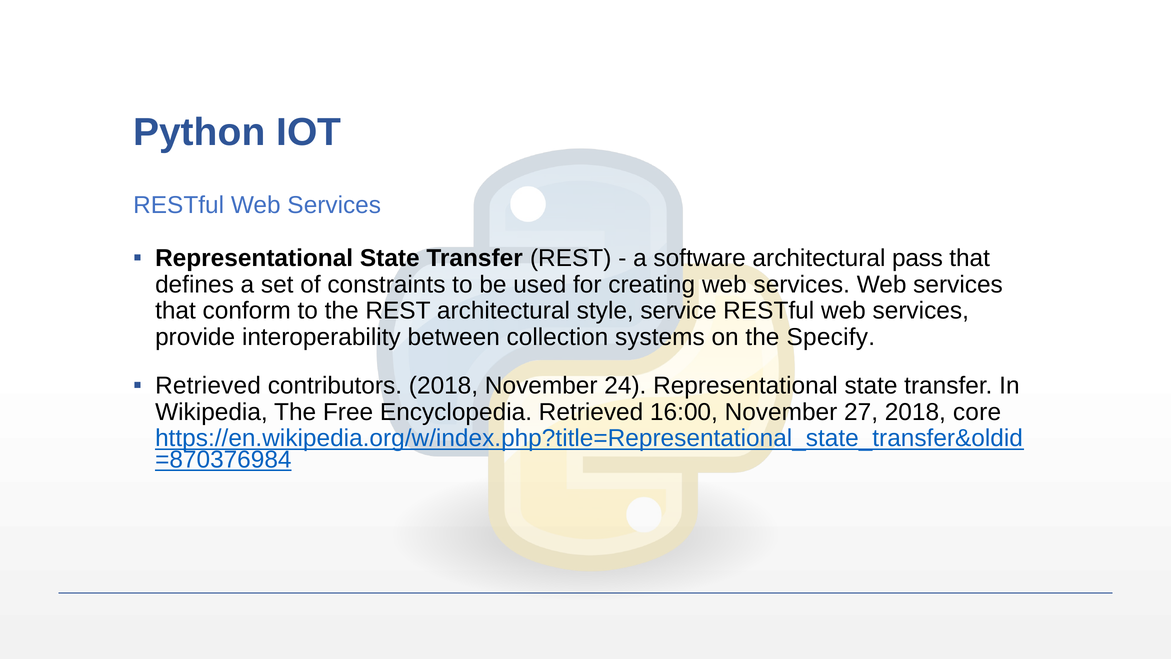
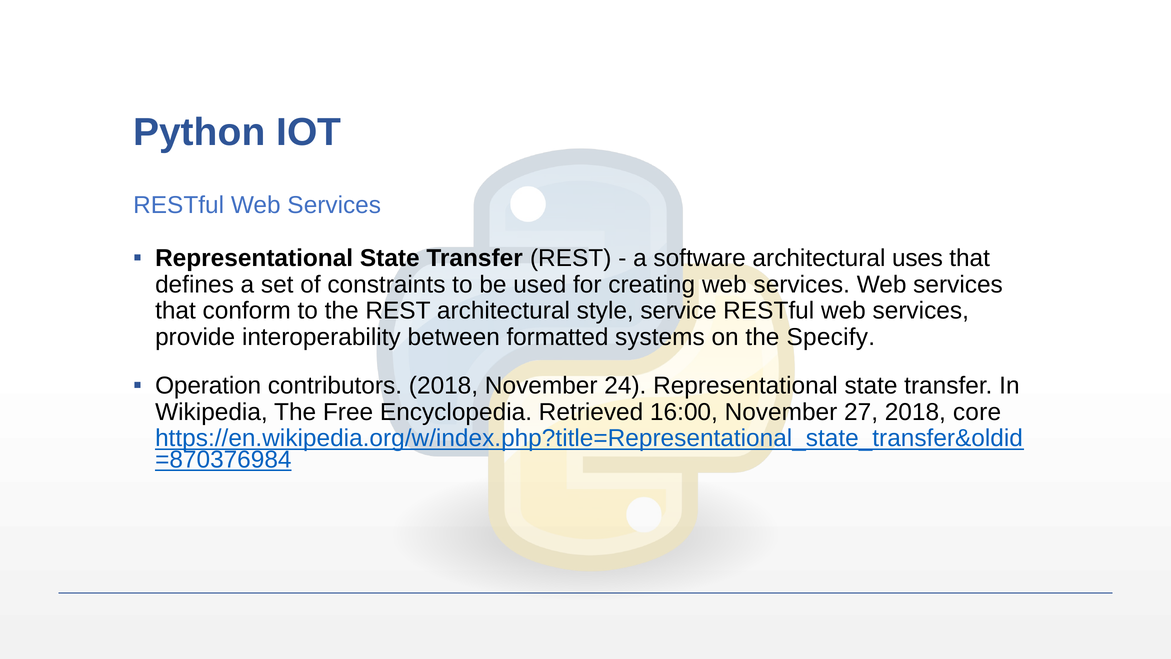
pass: pass -> uses
collection: collection -> formatted
Retrieved at (208, 385): Retrieved -> Operation
